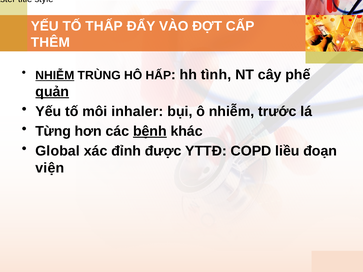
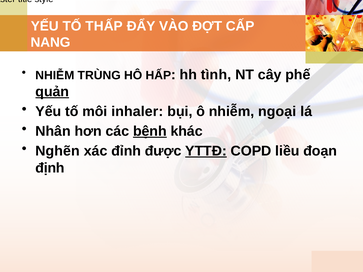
THÊM: THÊM -> NANG
NHIỄM at (55, 75) underline: present -> none
trước: trước -> ngoại
Từng: Từng -> Nhân
Global: Global -> Nghẽn
YTTĐ underline: none -> present
viện: viện -> định
